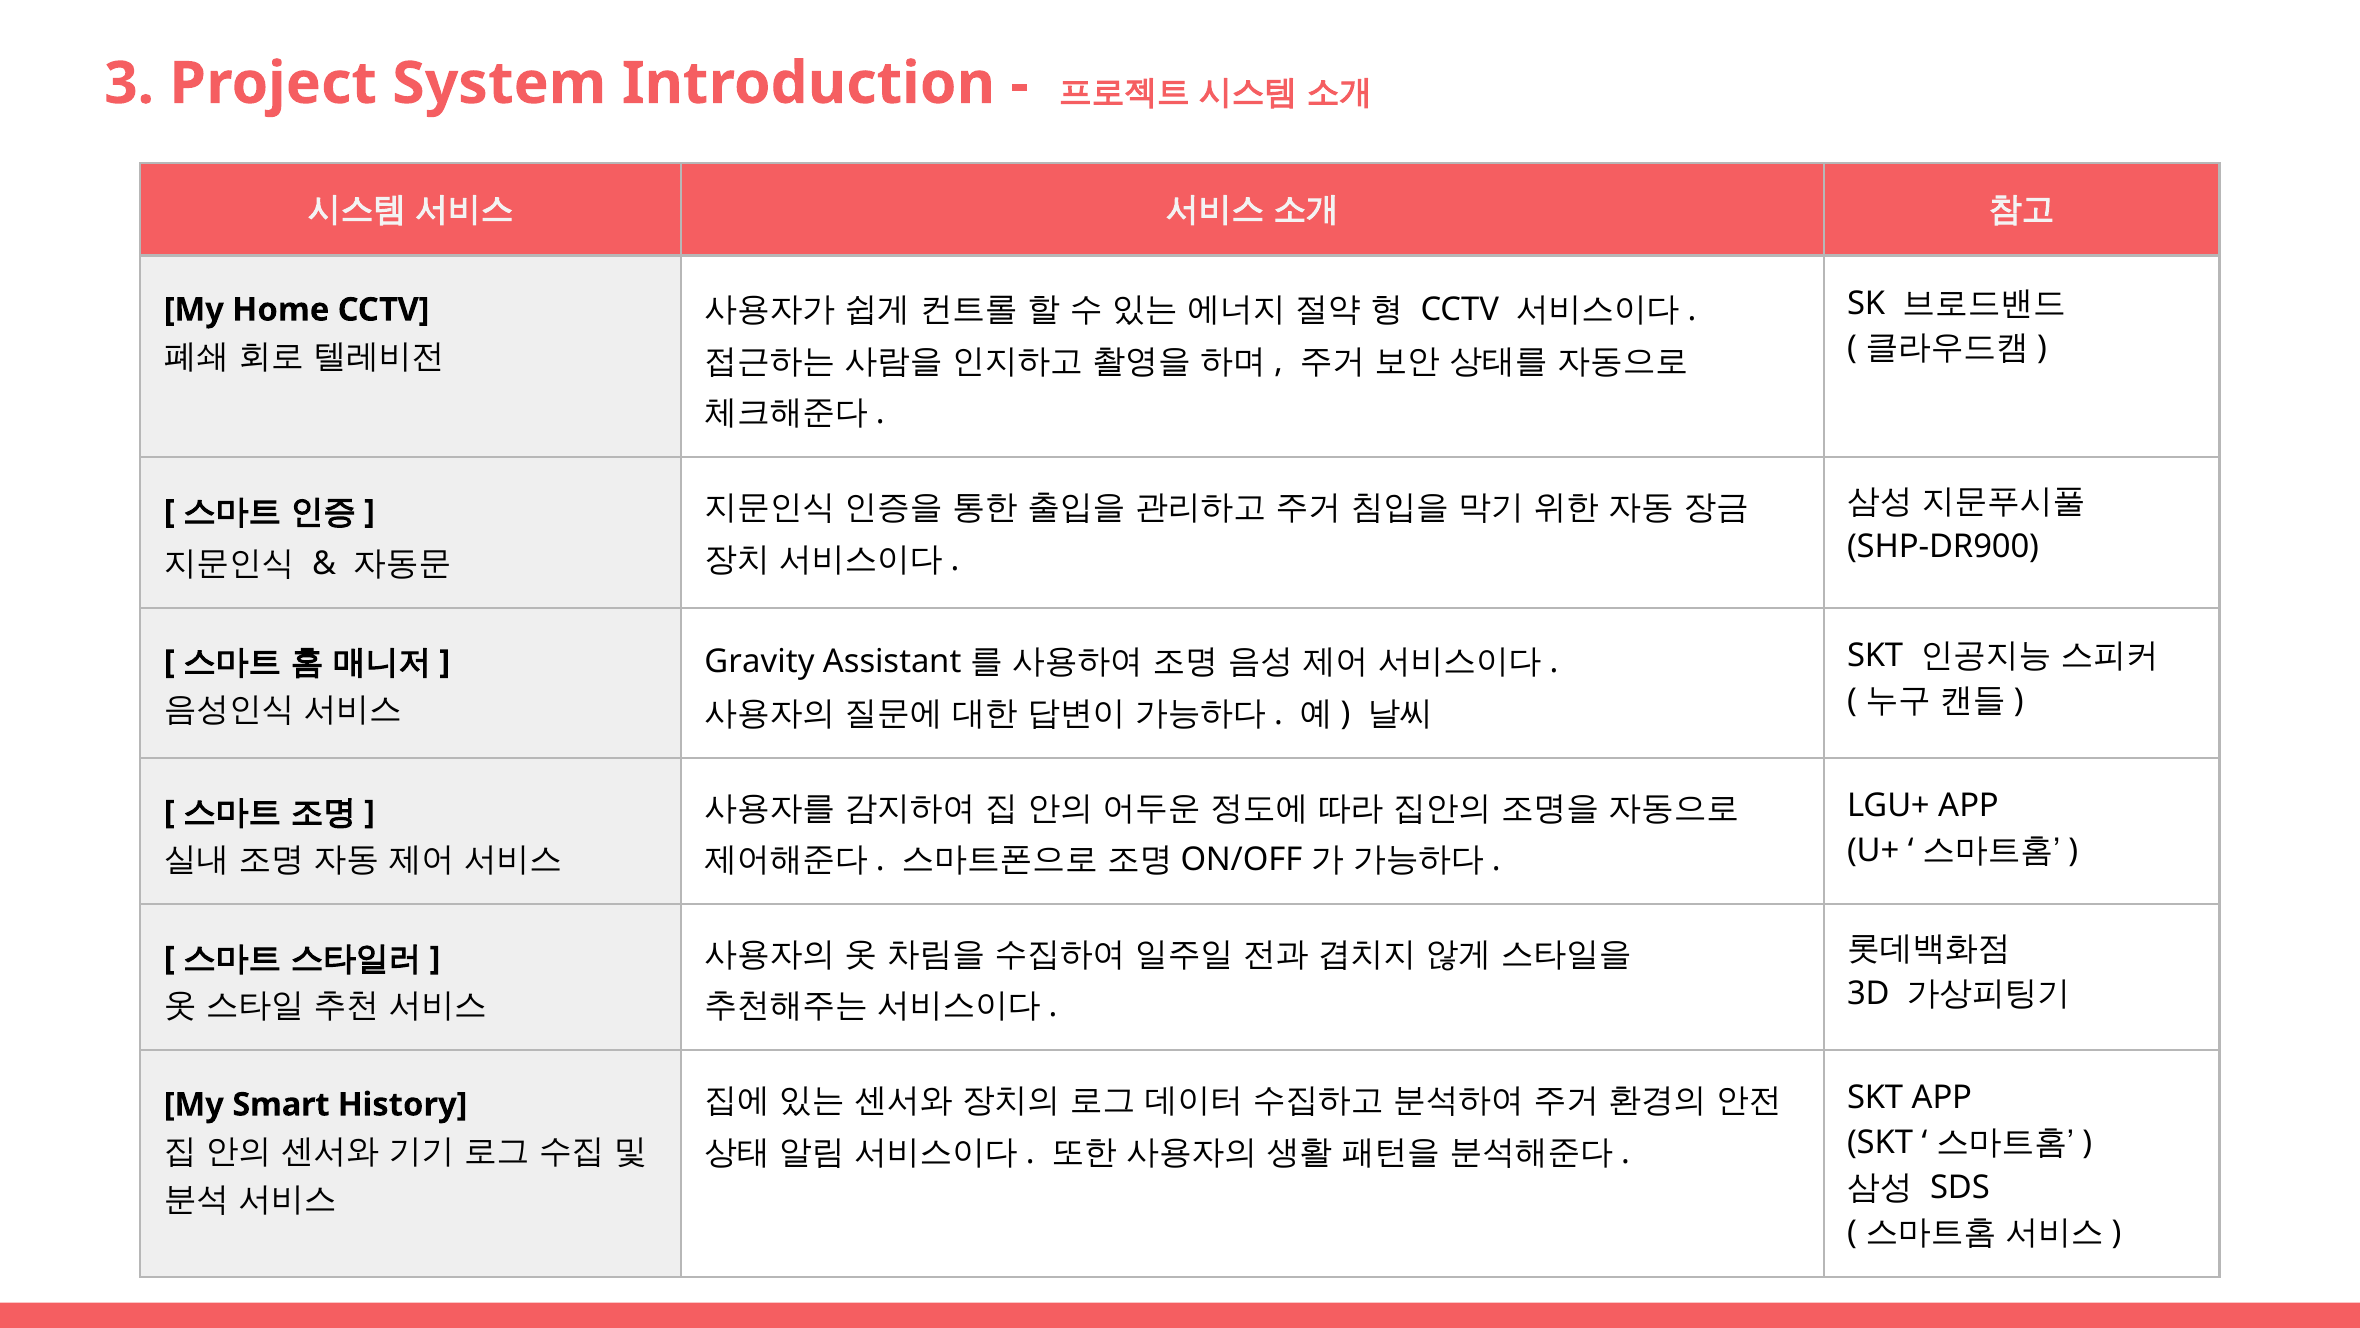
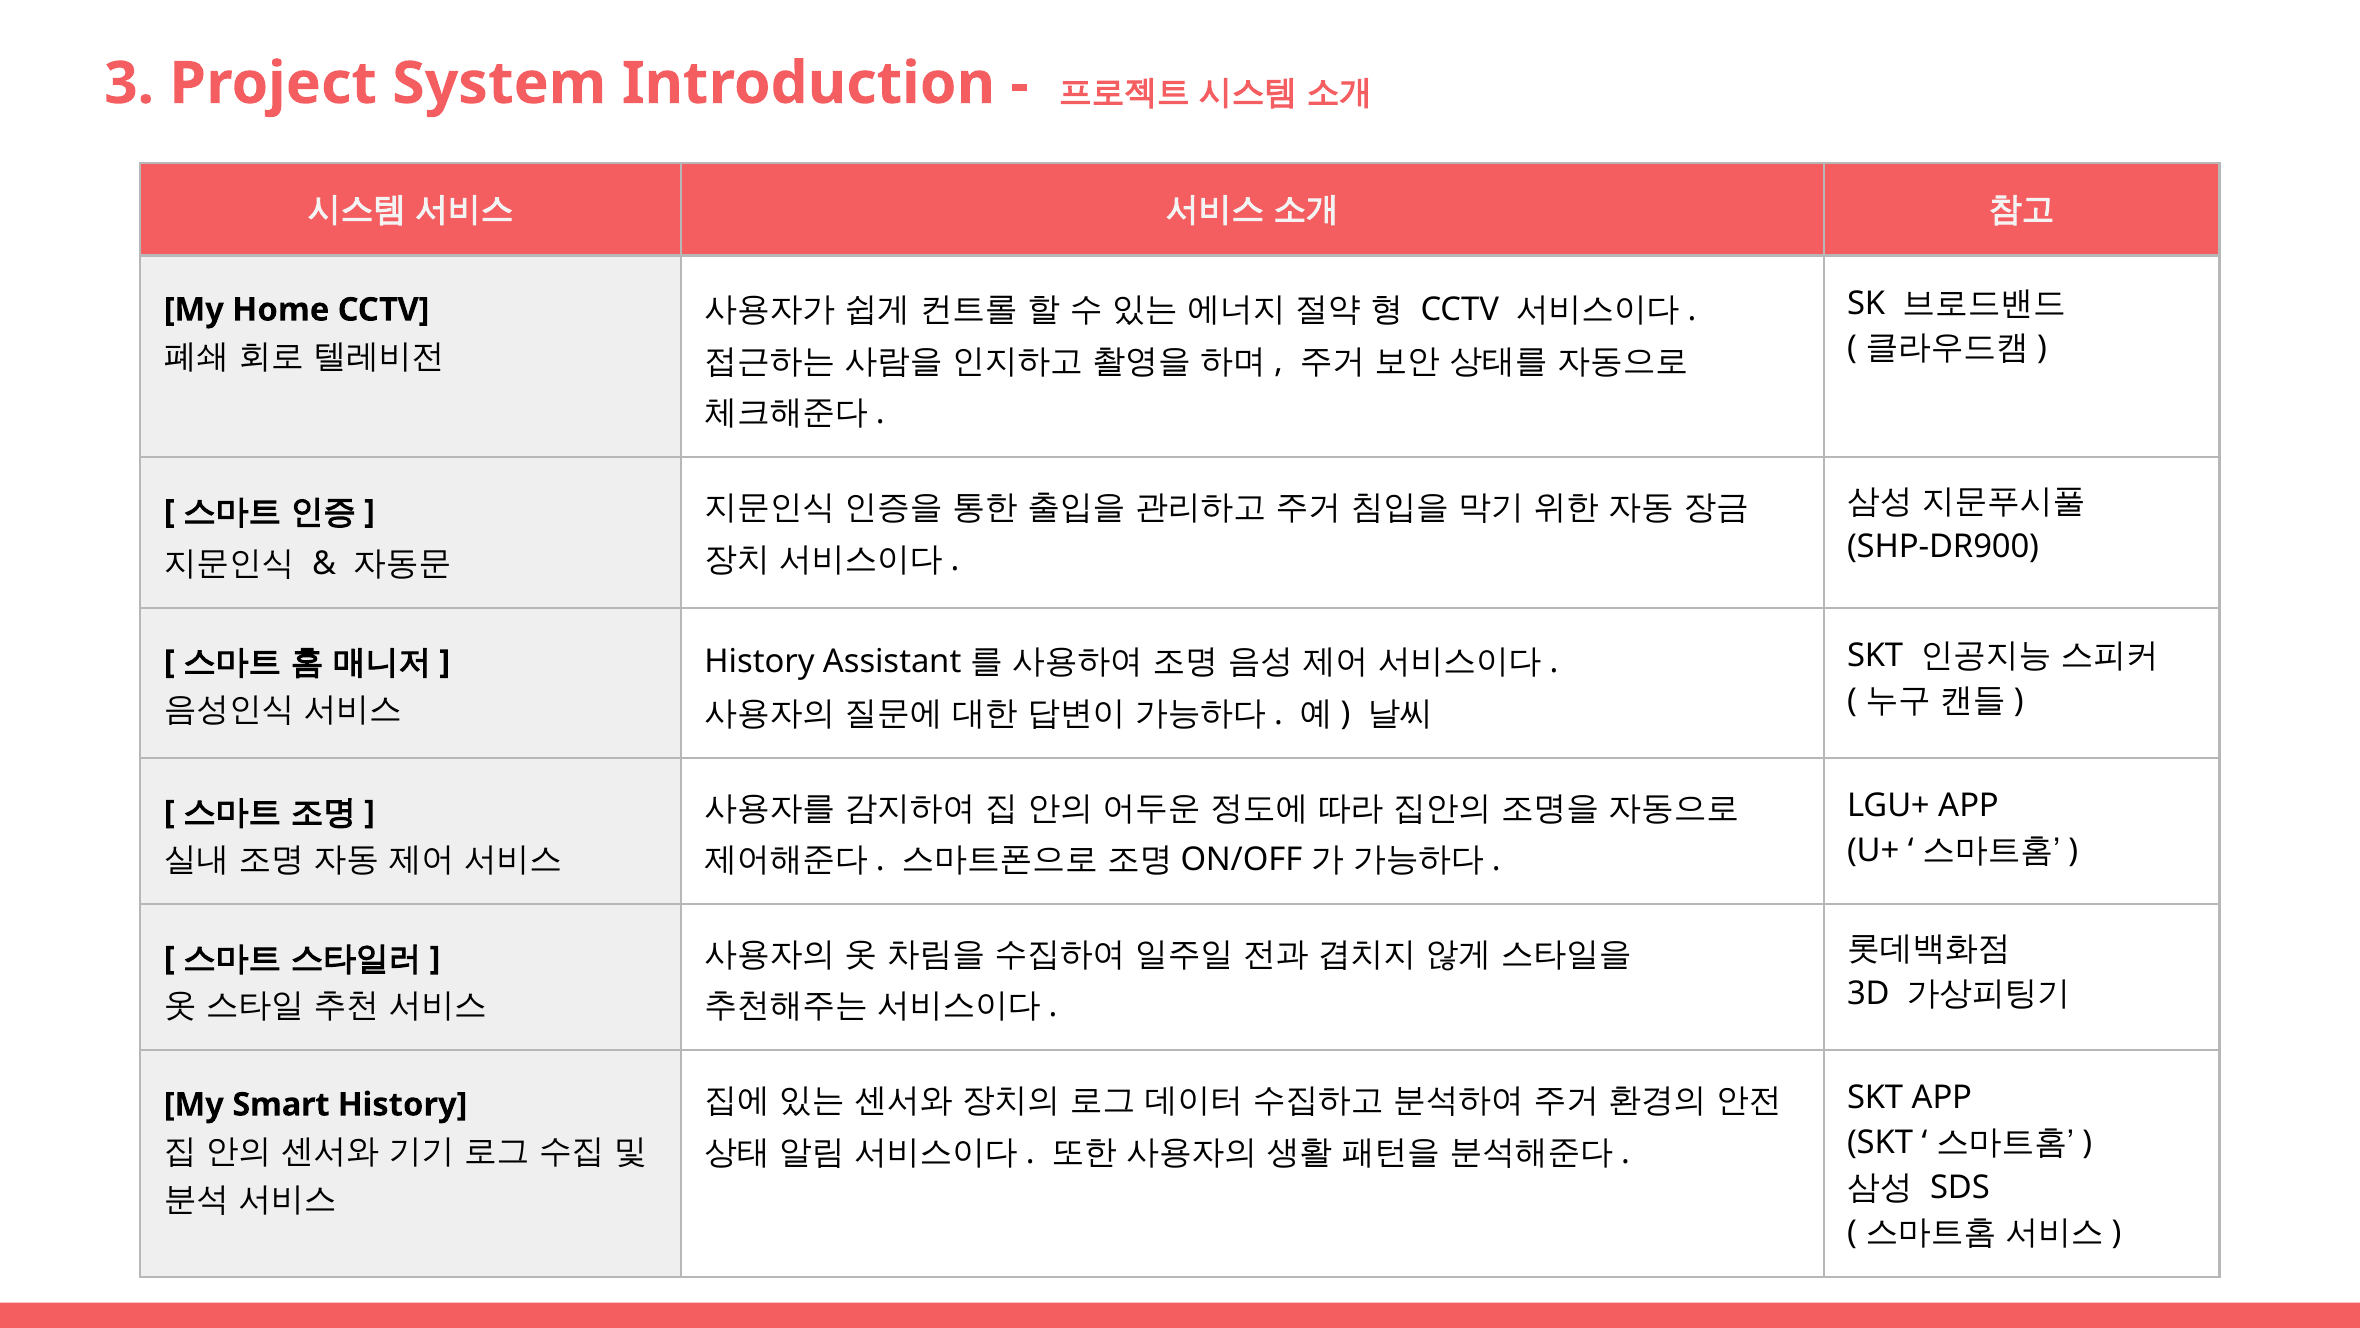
Gravity at (759, 662): Gravity -> History
